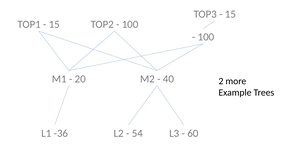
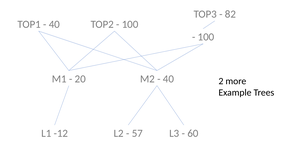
15 at (230, 14): 15 -> 82
15 at (54, 24): 15 -> 40
-36: -36 -> -12
54: 54 -> 57
